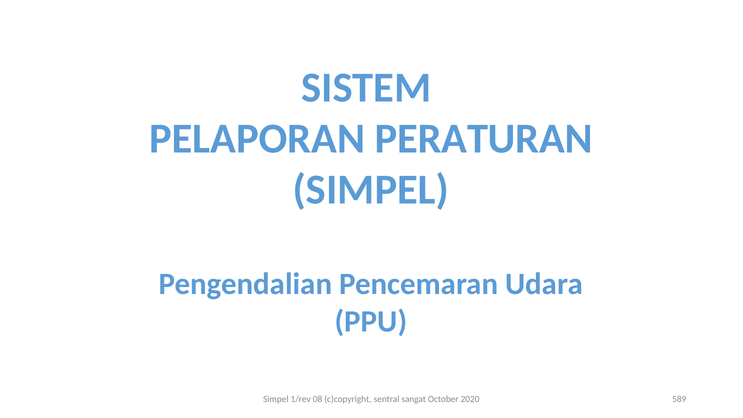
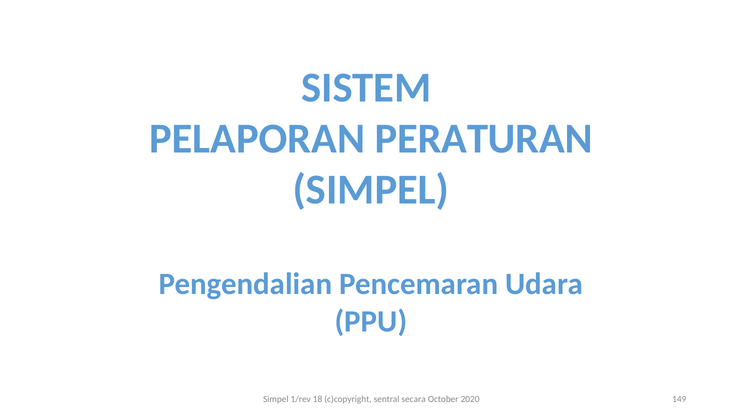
08: 08 -> 18
sangat: sangat -> secara
589: 589 -> 149
